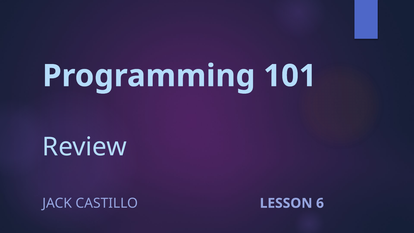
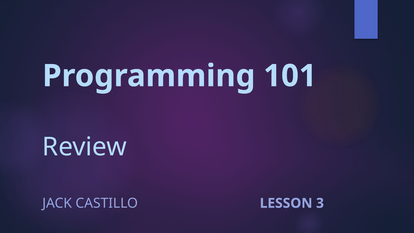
6: 6 -> 3
